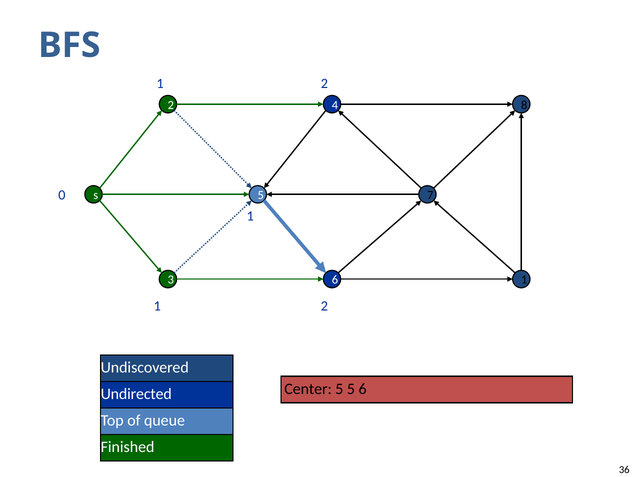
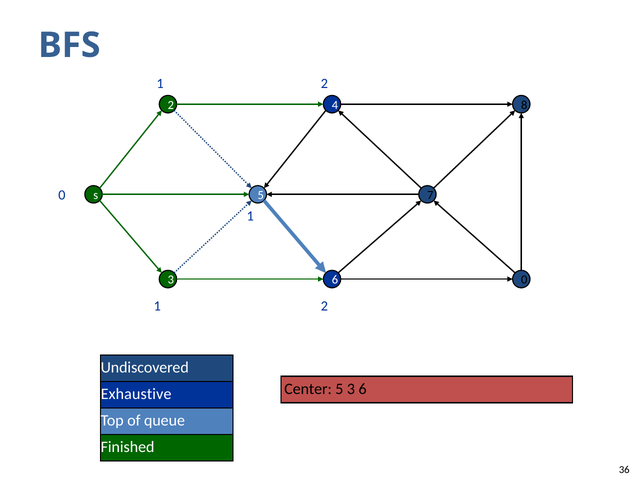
3 6 1: 1 -> 0
5 5: 5 -> 3
Undirected: Undirected -> Exhaustive
